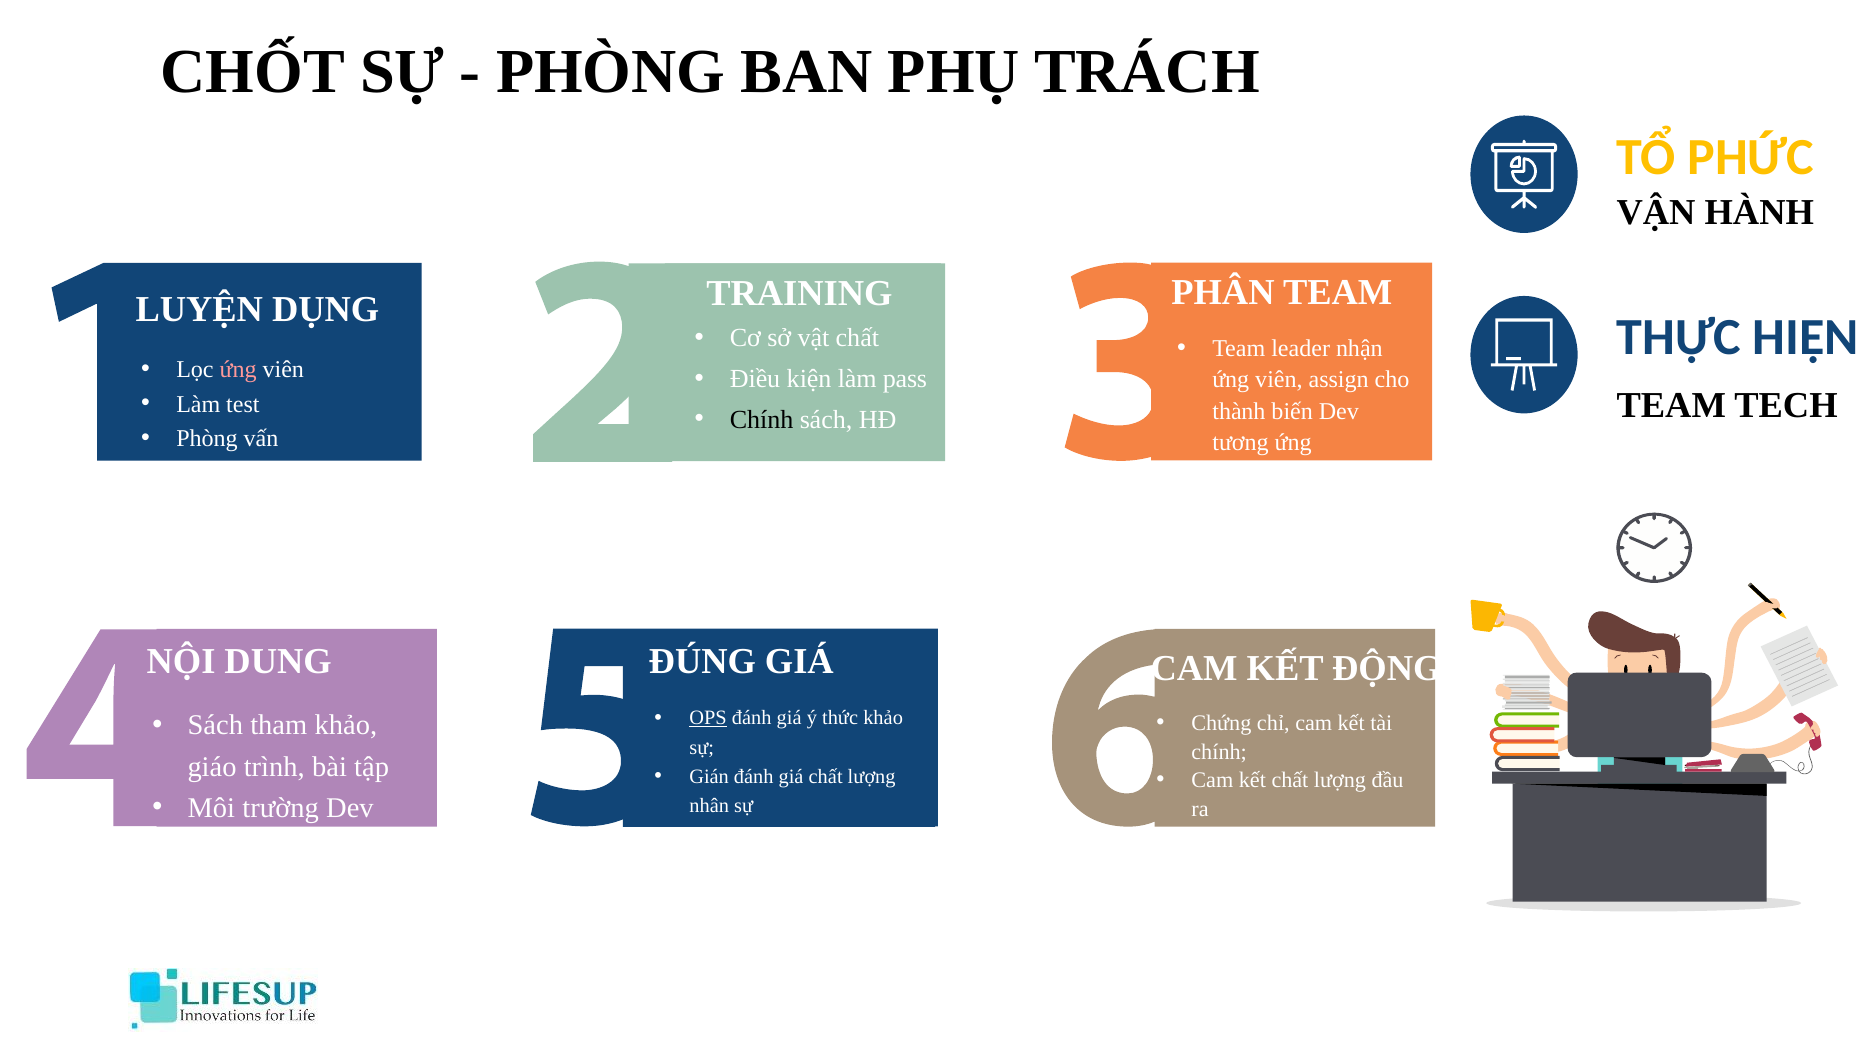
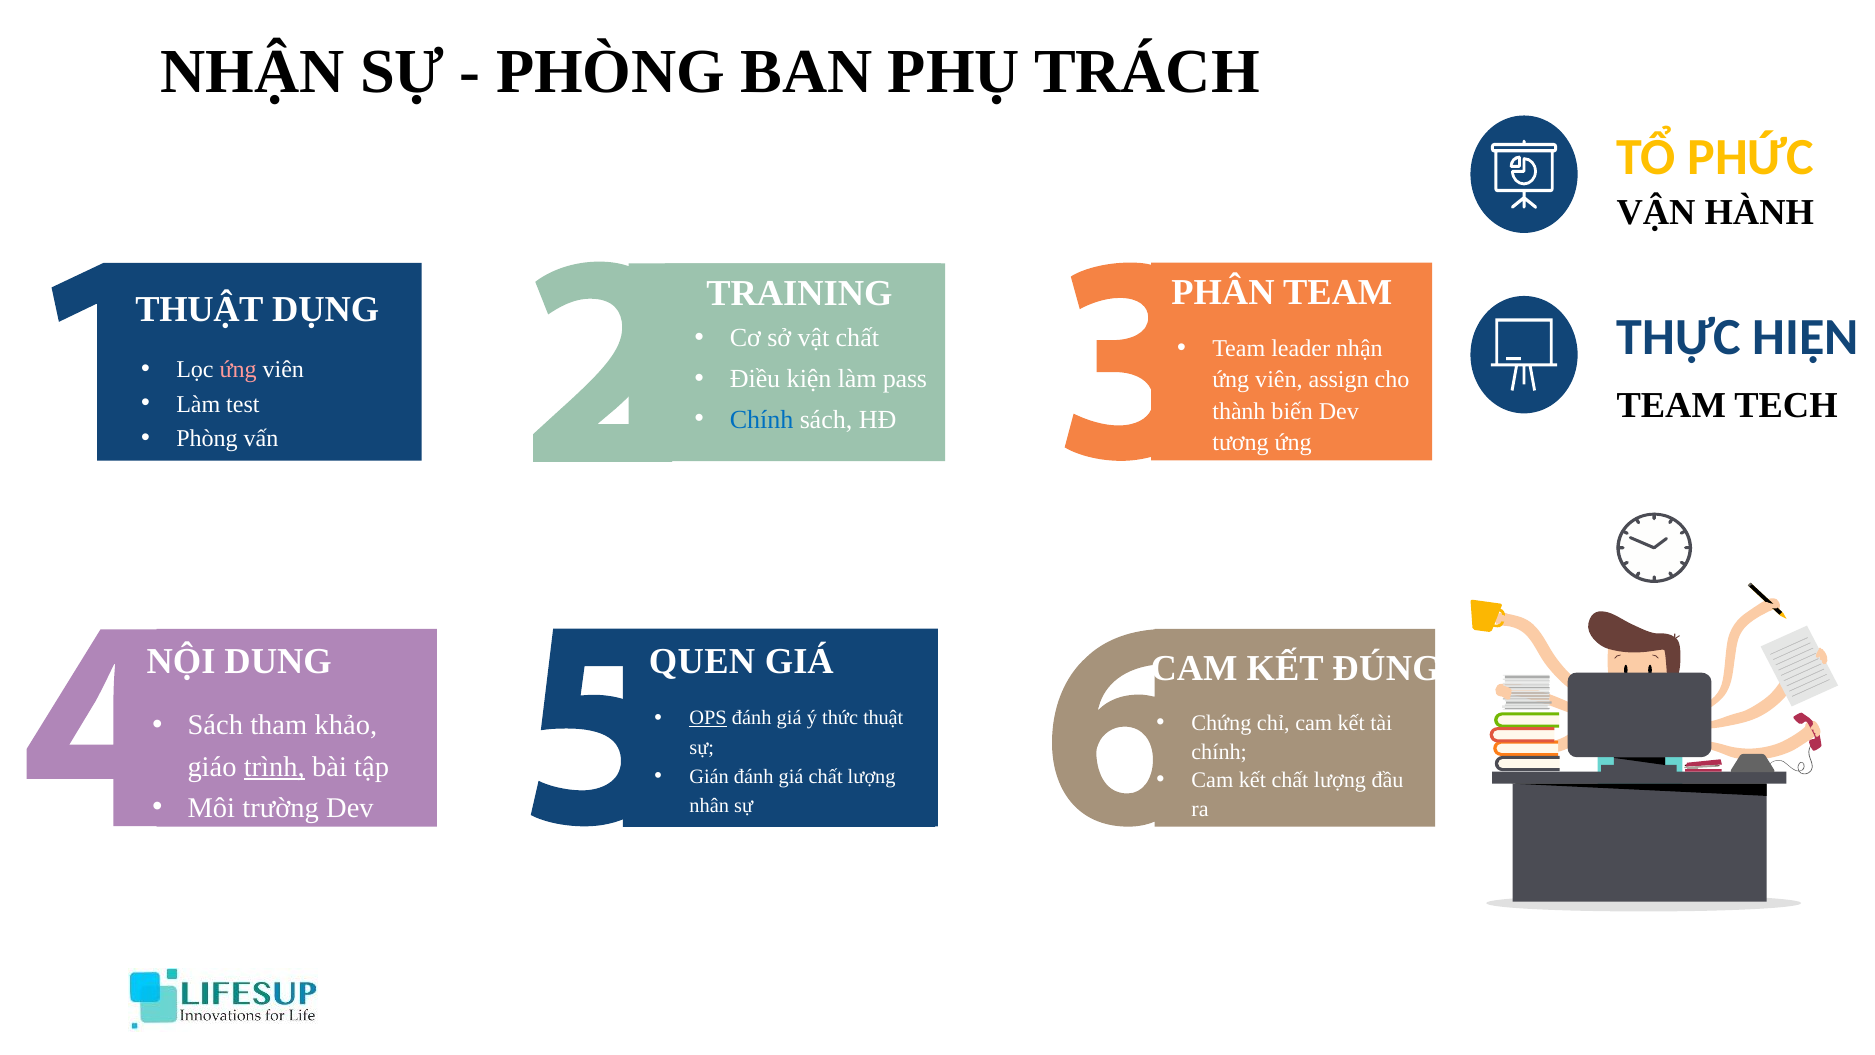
CHỐT at (253, 72): CHỐT -> NHẬN
LUYỆN at (199, 310): LUYỆN -> THUẬT
Chính at (762, 419) colour: black -> blue
ĐÚNG: ĐÚNG -> QUEN
ĐỘNG: ĐỘNG -> ĐÚNG
thức khảo: khảo -> thuật
trình underline: none -> present
